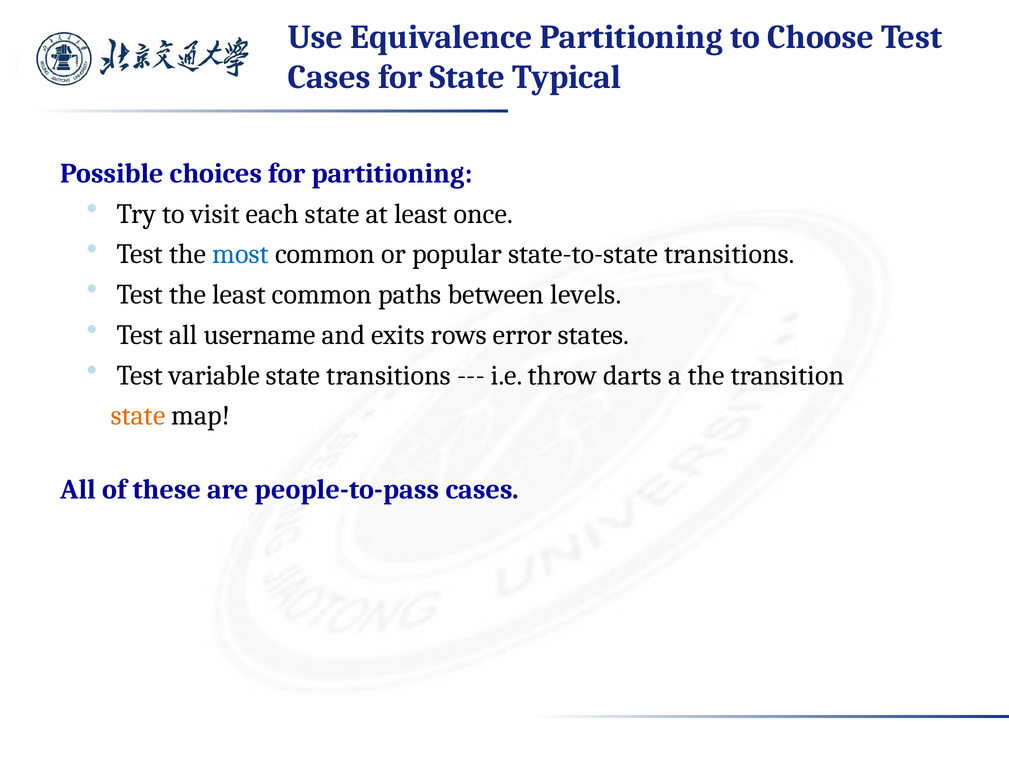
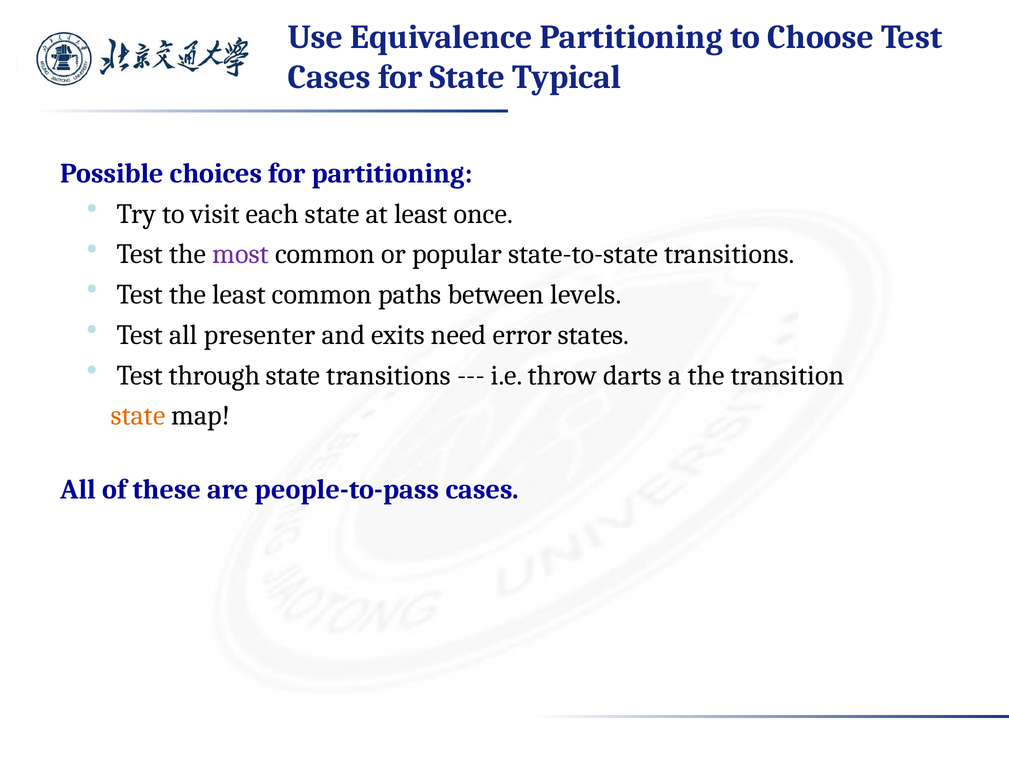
most colour: blue -> purple
username: username -> presenter
rows: rows -> need
variable: variable -> through
